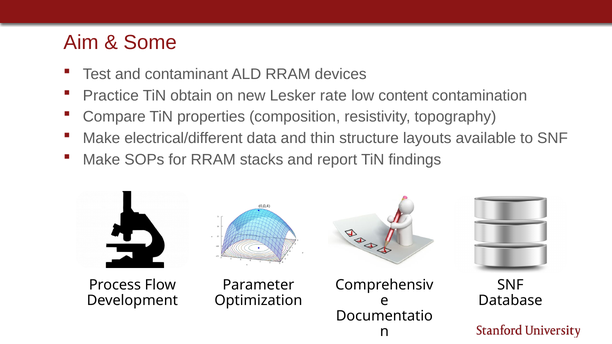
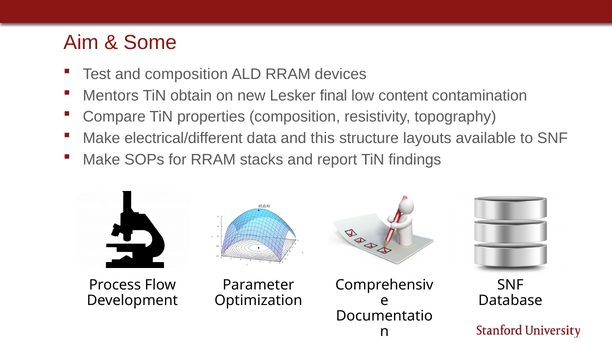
and contaminant: contaminant -> composition
Practice: Practice -> Mentors
rate: rate -> final
thin: thin -> this
